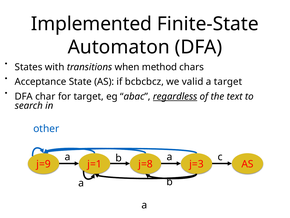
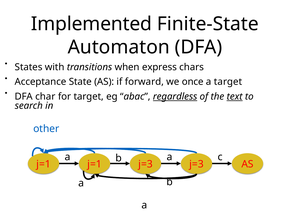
method: method -> express
bcbcbcz: bcbcbcz -> forward
valid: valid -> once
text underline: none -> present
j=9 at (44, 164): j=9 -> j=1
j=1 j=8: j=8 -> j=3
